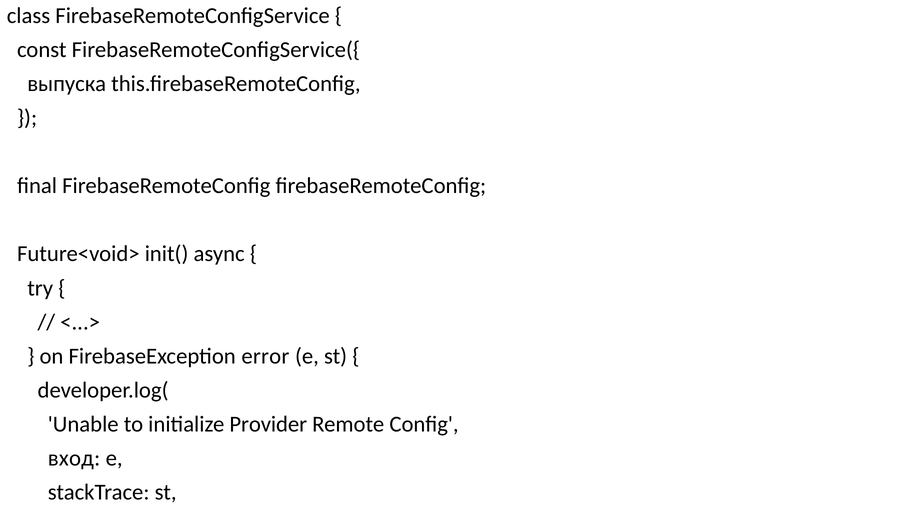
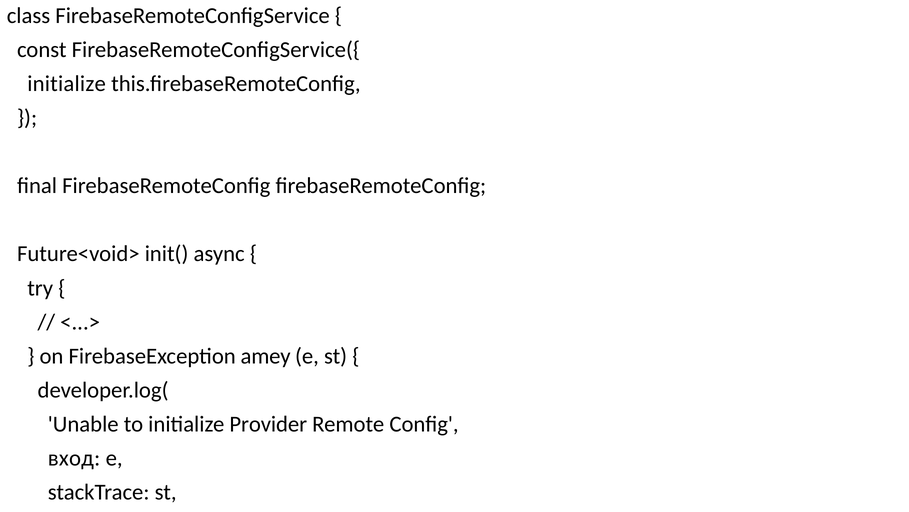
выпуска at (67, 84): выпуска -> initialize
error: error -> amey
